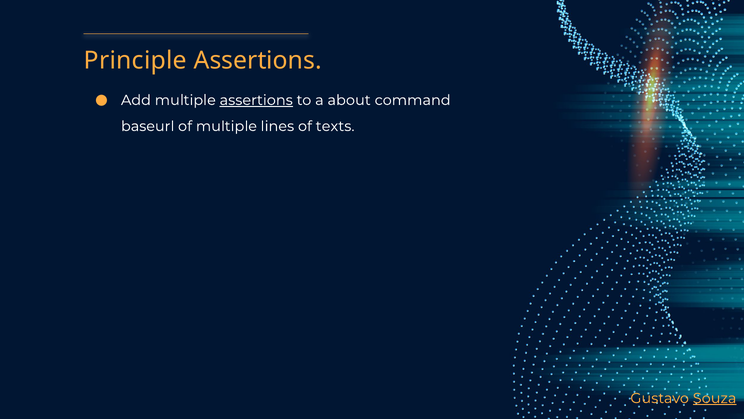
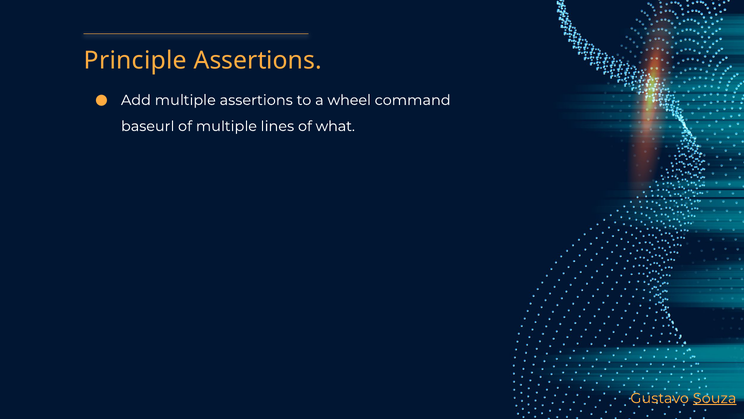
assertions at (256, 100) underline: present -> none
about: about -> wheel
texts: texts -> what
